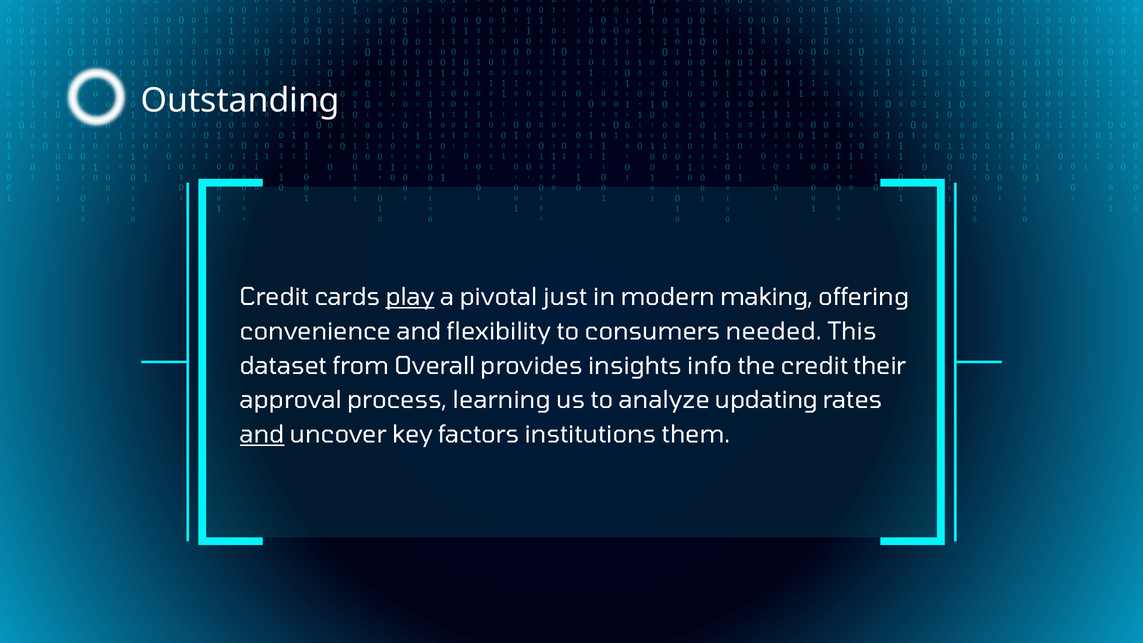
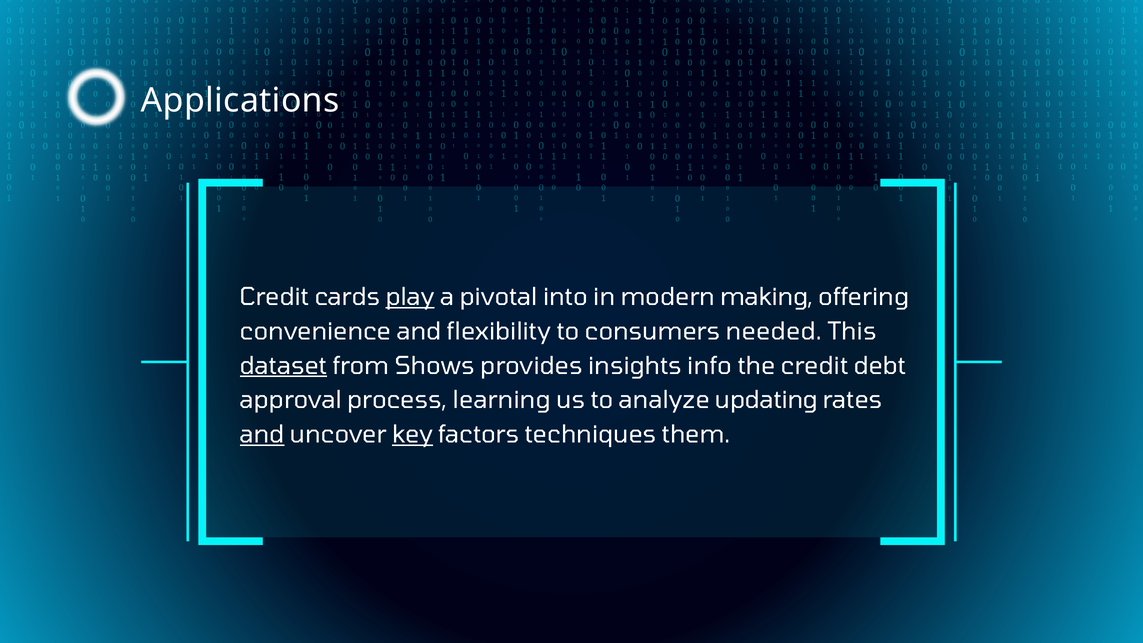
Outstanding: Outstanding -> Applications
just: just -> into
dataset underline: none -> present
Overall: Overall -> Shows
their: their -> debt
key underline: none -> present
institutions: institutions -> techniques
